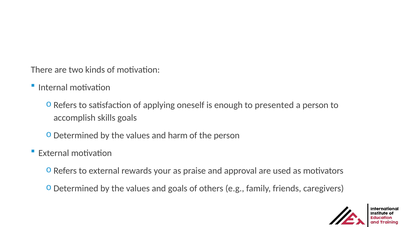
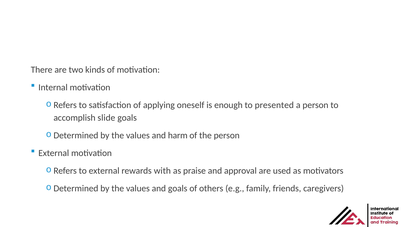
skills: skills -> slide
your: your -> with
